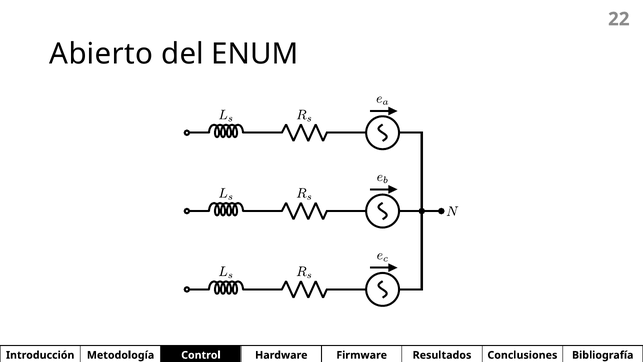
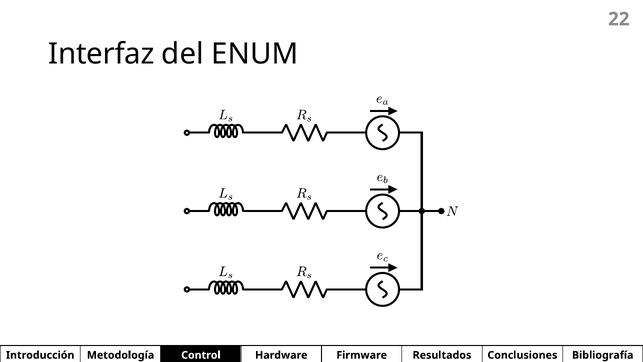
Abierto: Abierto -> Interfaz
